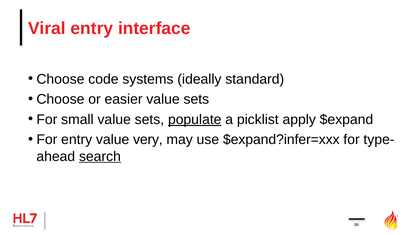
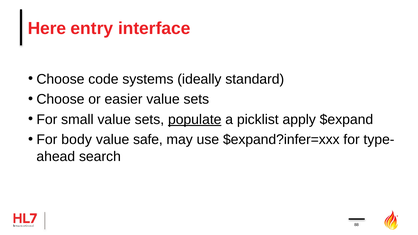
Viral: Viral -> Here
For entry: entry -> body
very: very -> safe
search underline: present -> none
